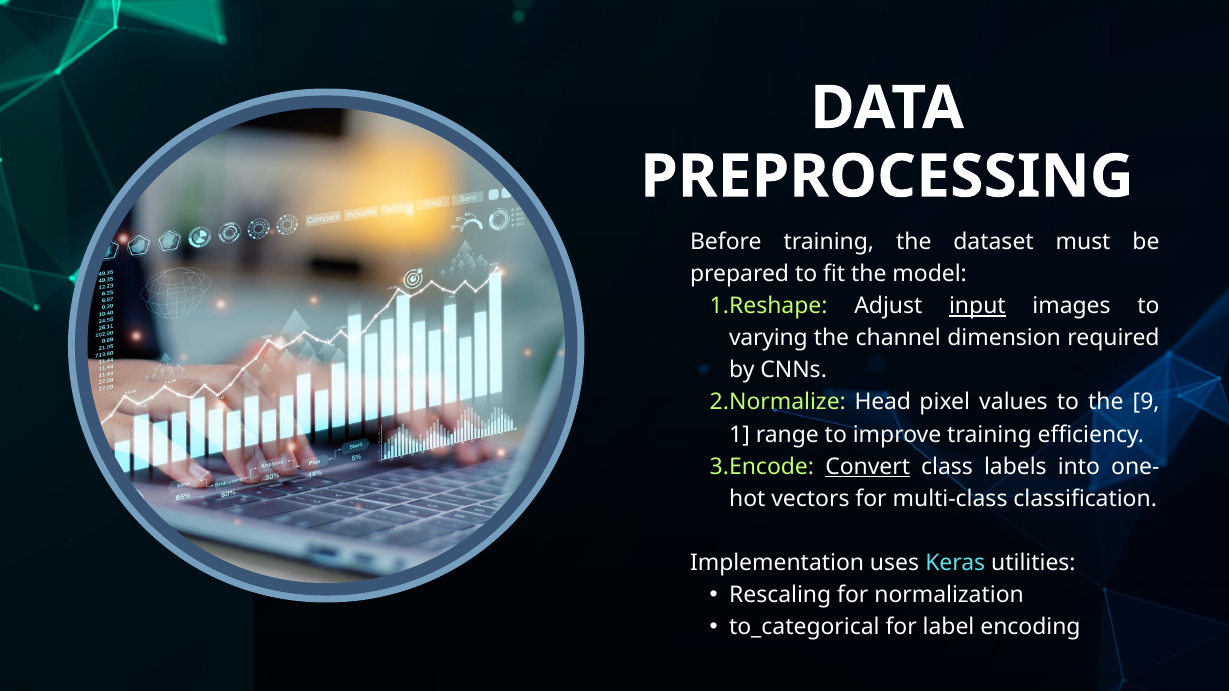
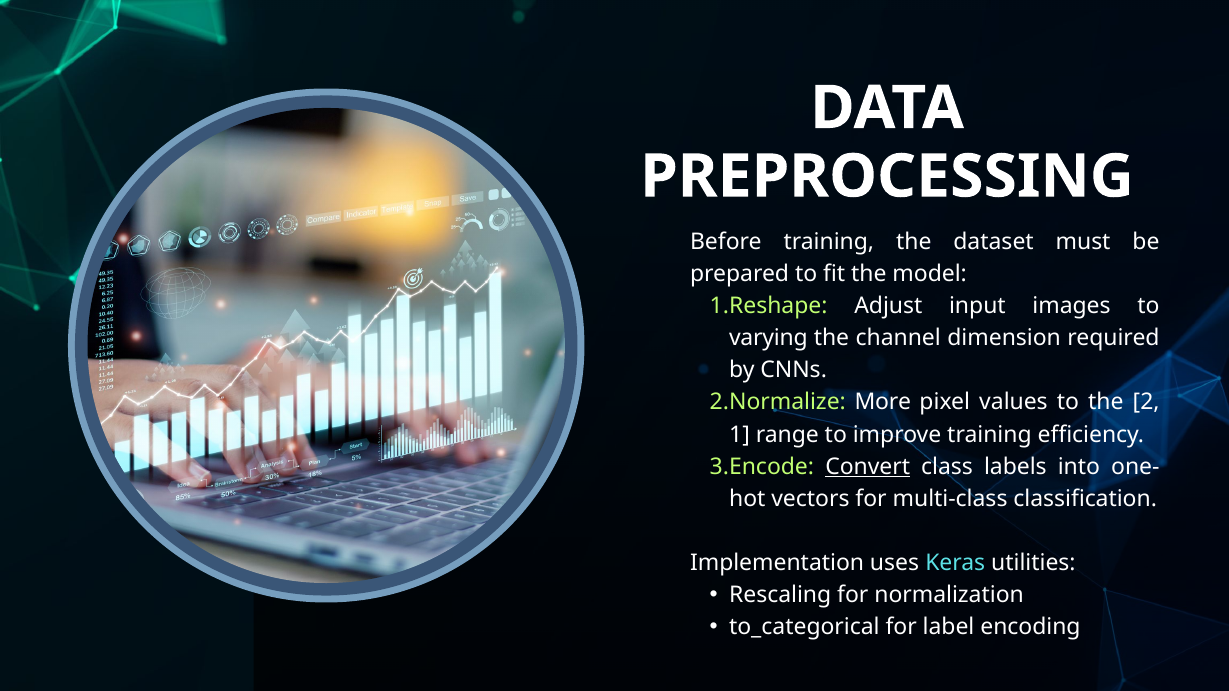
input underline: present -> none
Head: Head -> More
9: 9 -> 2
